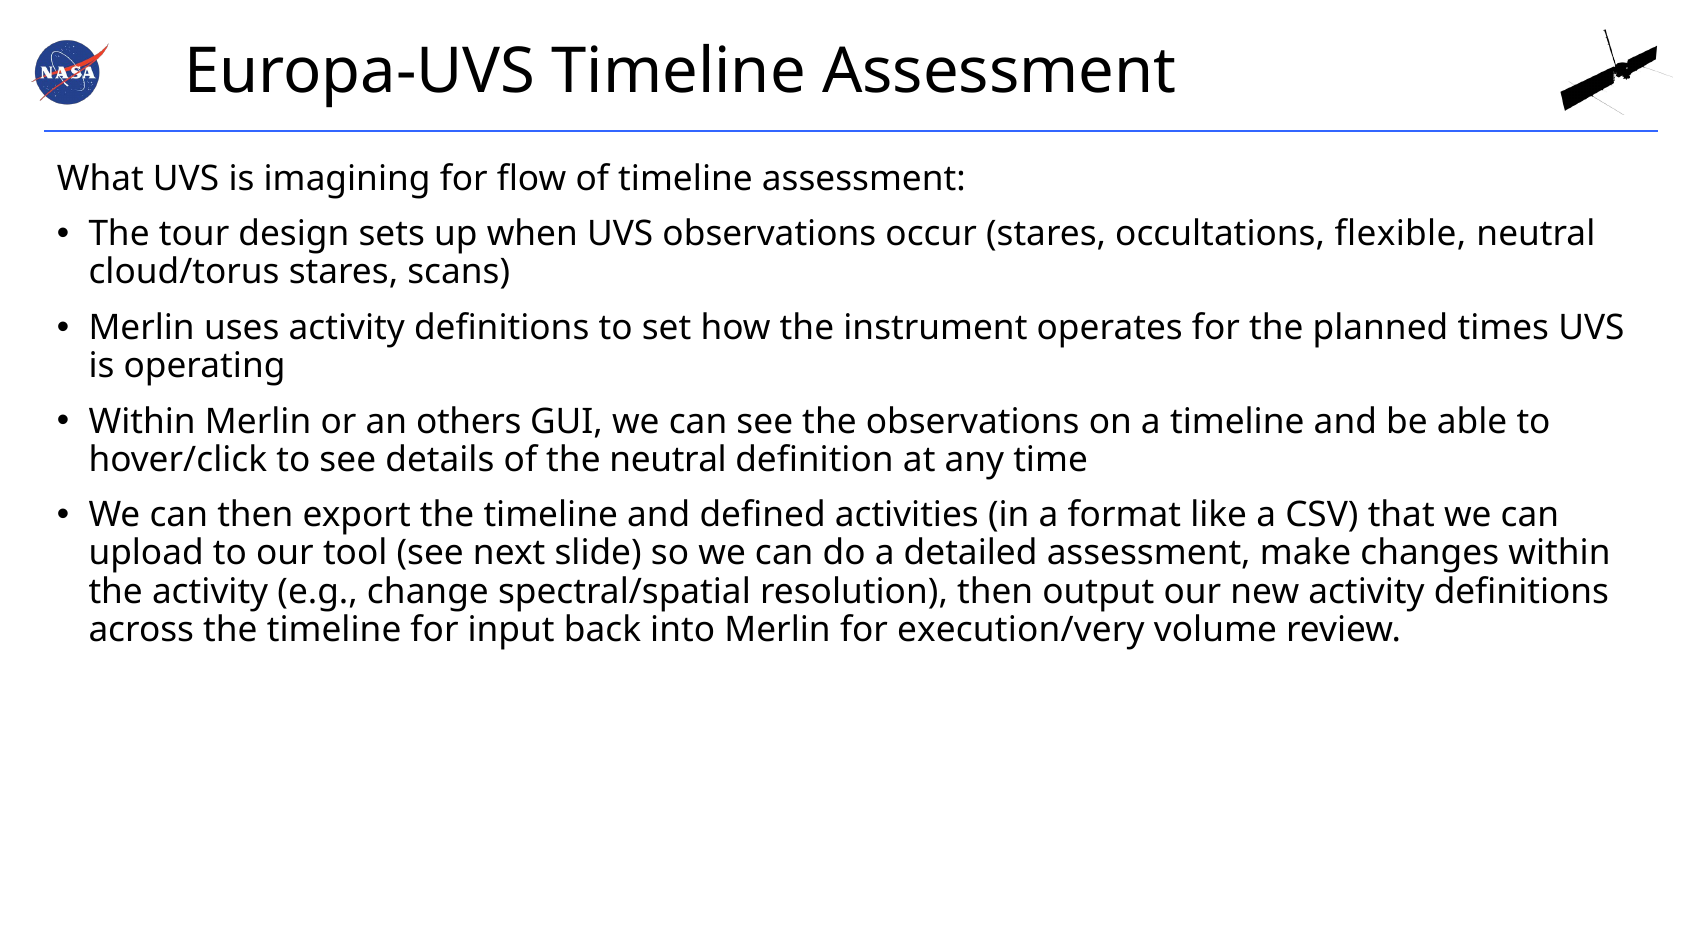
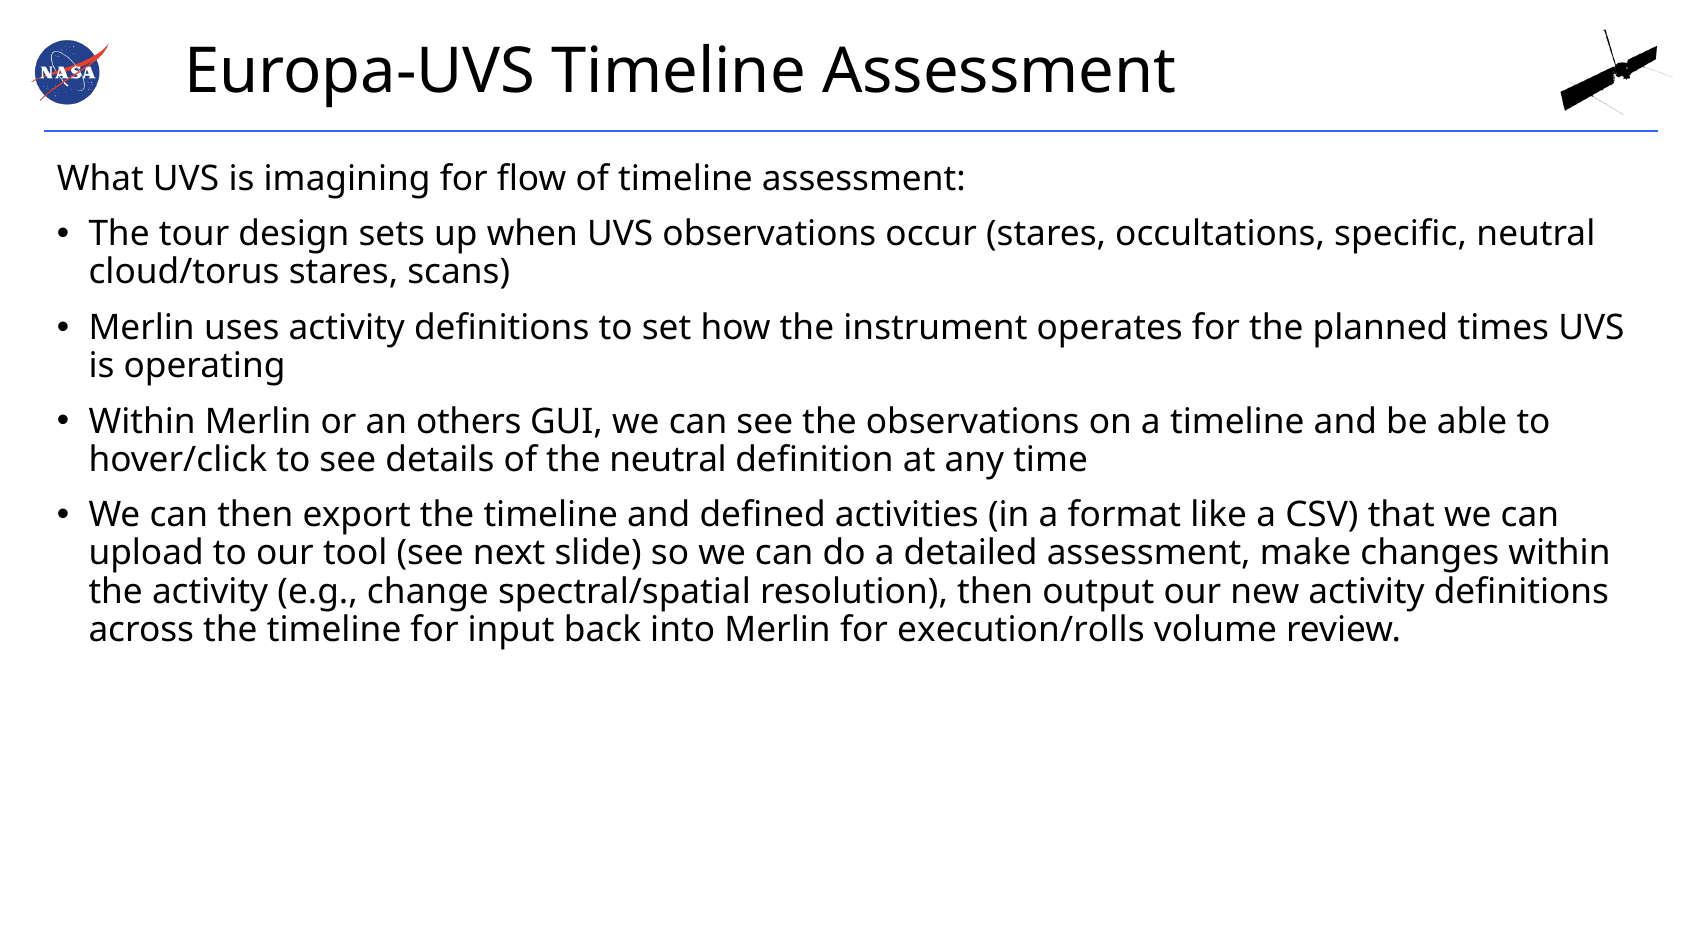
flexible: flexible -> specific
execution/very: execution/very -> execution/rolls
